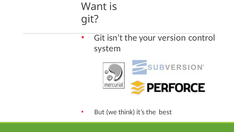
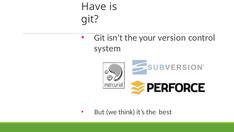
Want: Want -> Have
